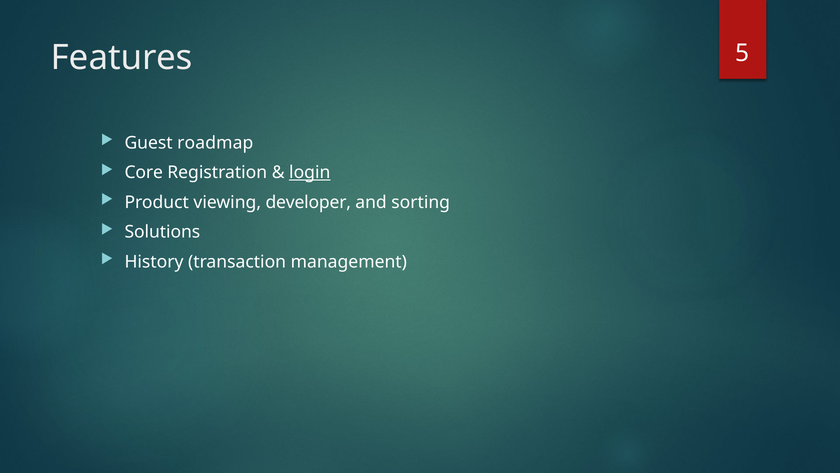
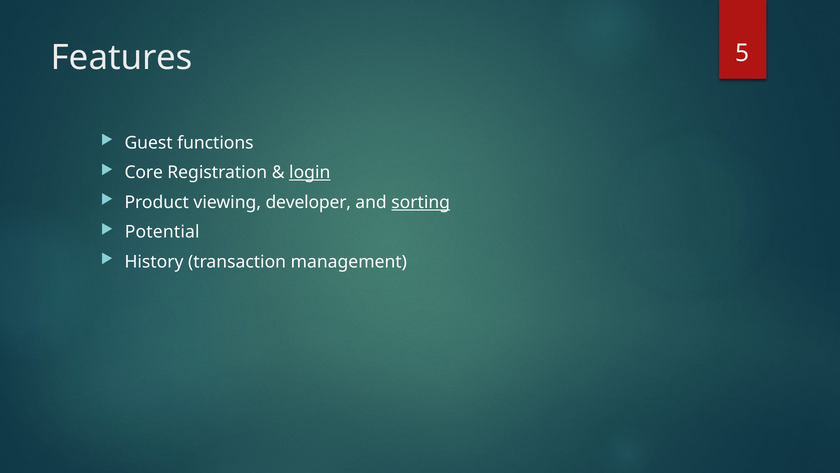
roadmap: roadmap -> functions
sorting underline: none -> present
Solutions: Solutions -> Potential
